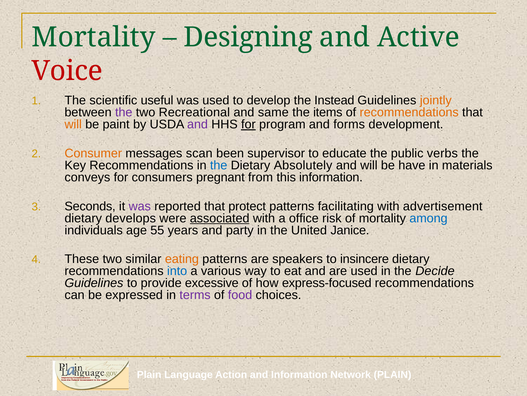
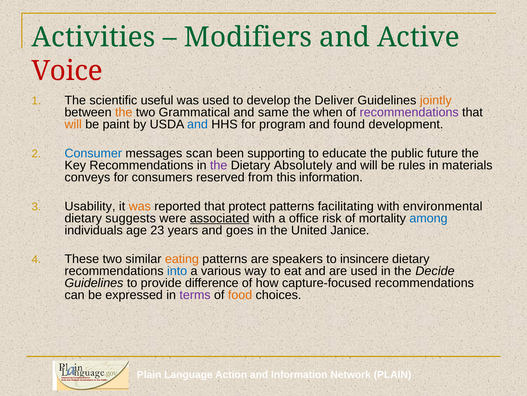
Mortality at (94, 37): Mortality -> Activities
Designing: Designing -> Modifiers
Instead: Instead -> Deliver
the at (124, 112) colour: purple -> orange
Recreational: Recreational -> Grammatical
items: items -> when
recommendations at (409, 112) colour: orange -> purple
and at (198, 124) colour: purple -> blue
for at (248, 124) underline: present -> none
forms: forms -> found
Consumer colour: orange -> blue
supervisor: supervisor -> supporting
verbs: verbs -> future
the at (219, 165) colour: blue -> purple
have: have -> rules
pregnant: pregnant -> reserved
Seconds: Seconds -> Usability
was at (140, 206) colour: purple -> orange
advertisement: advertisement -> environmental
develops: develops -> suggests
55: 55 -> 23
party: party -> goes
excessive: excessive -> difference
express-focused: express-focused -> capture-focused
food colour: purple -> orange
